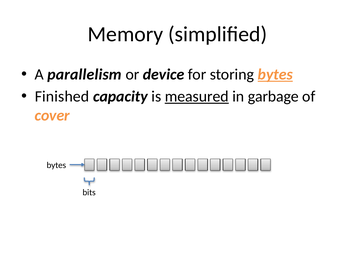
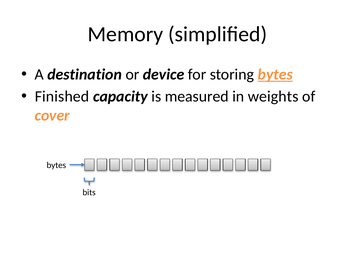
parallelism: parallelism -> destination
measured underline: present -> none
garbage: garbage -> weights
